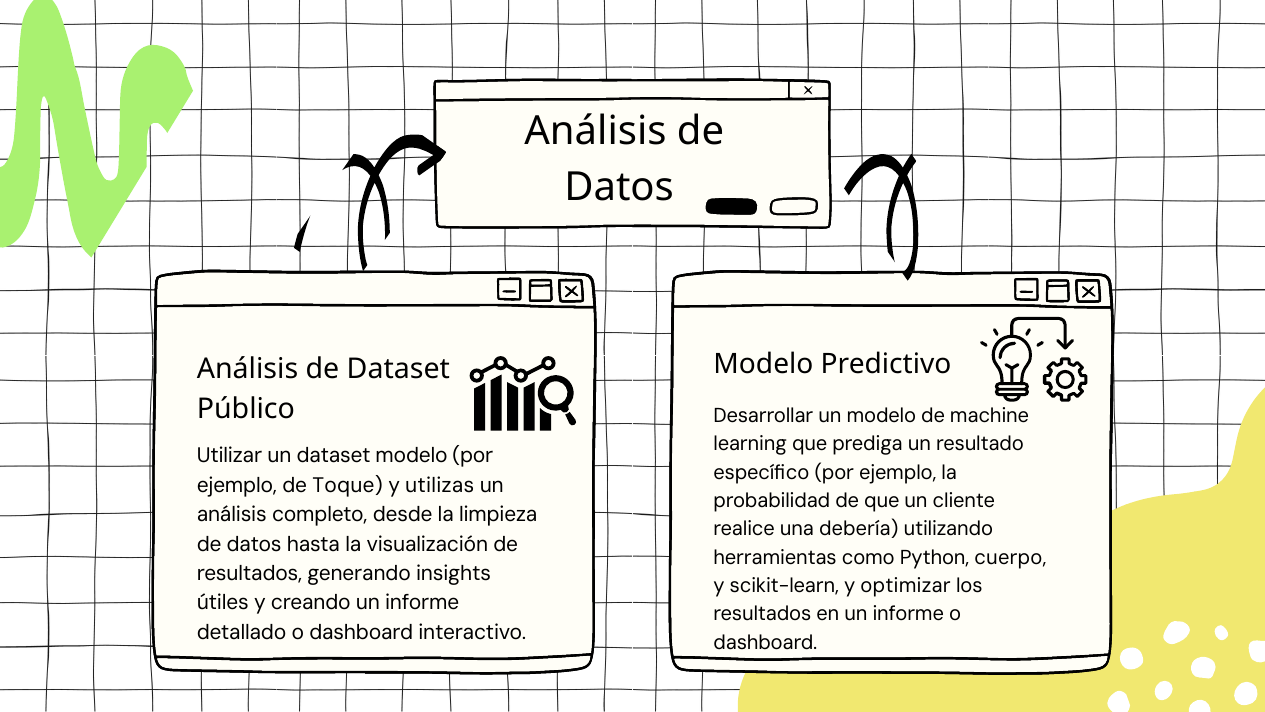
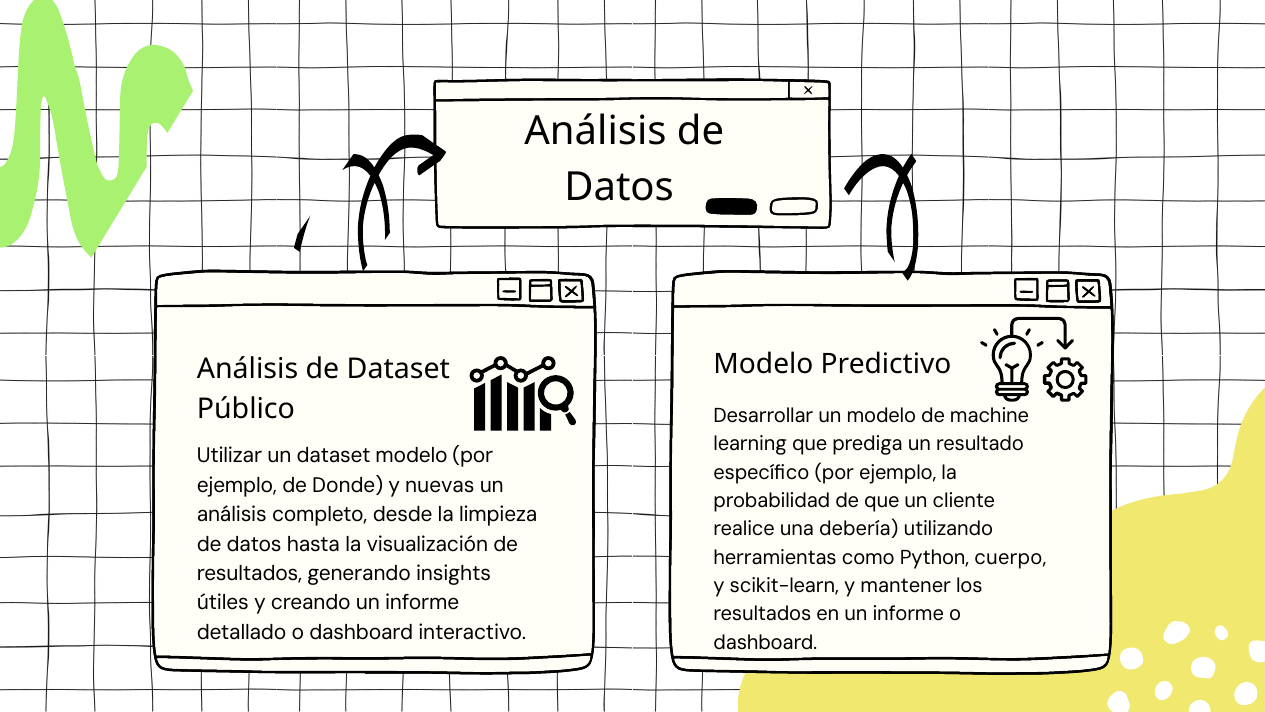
Toque: Toque -> Donde
utilizas: utilizas -> nuevas
optimizar: optimizar -> mantener
